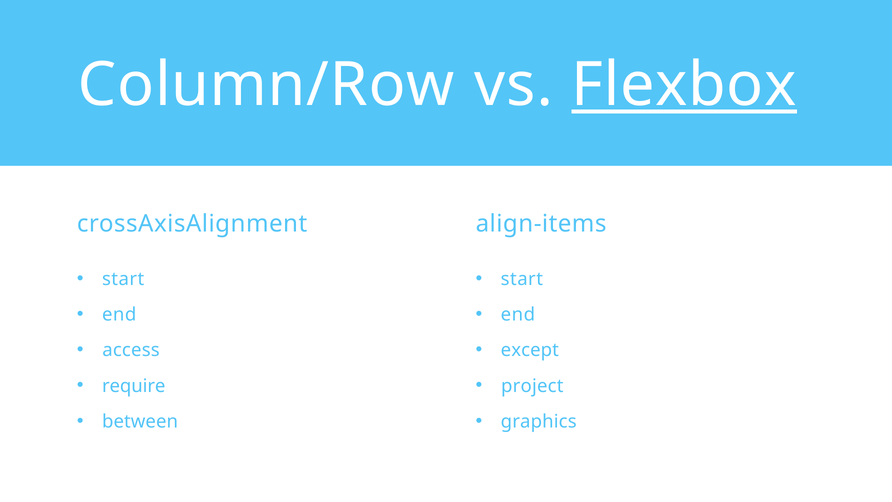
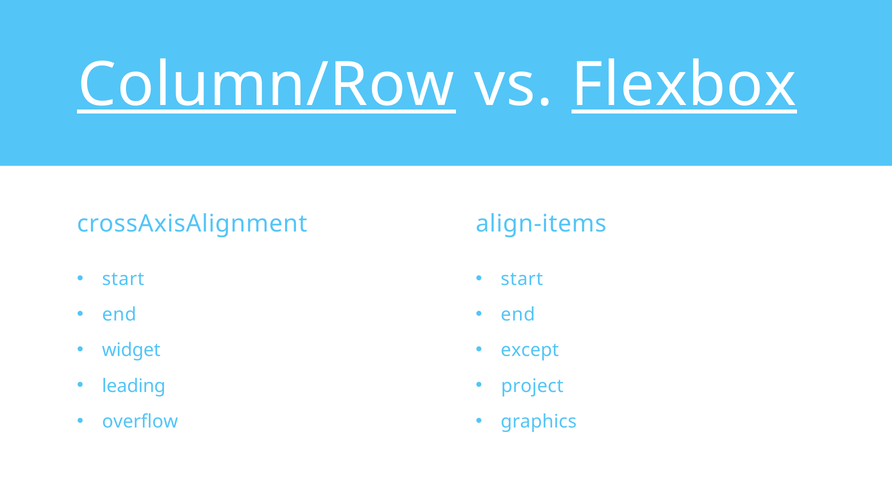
Column/Row underline: none -> present
access: access -> widget
require: require -> leading
between: between -> overflow
